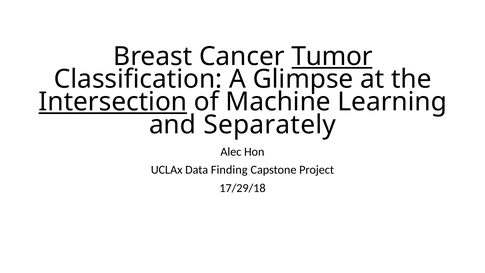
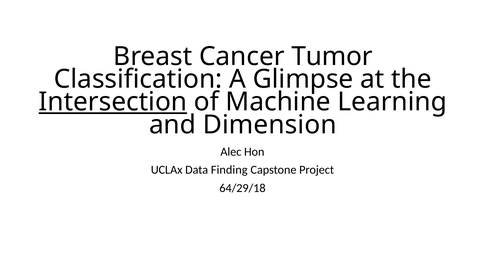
Tumor underline: present -> none
Separately: Separately -> Dimension
17/29/18: 17/29/18 -> 64/29/18
